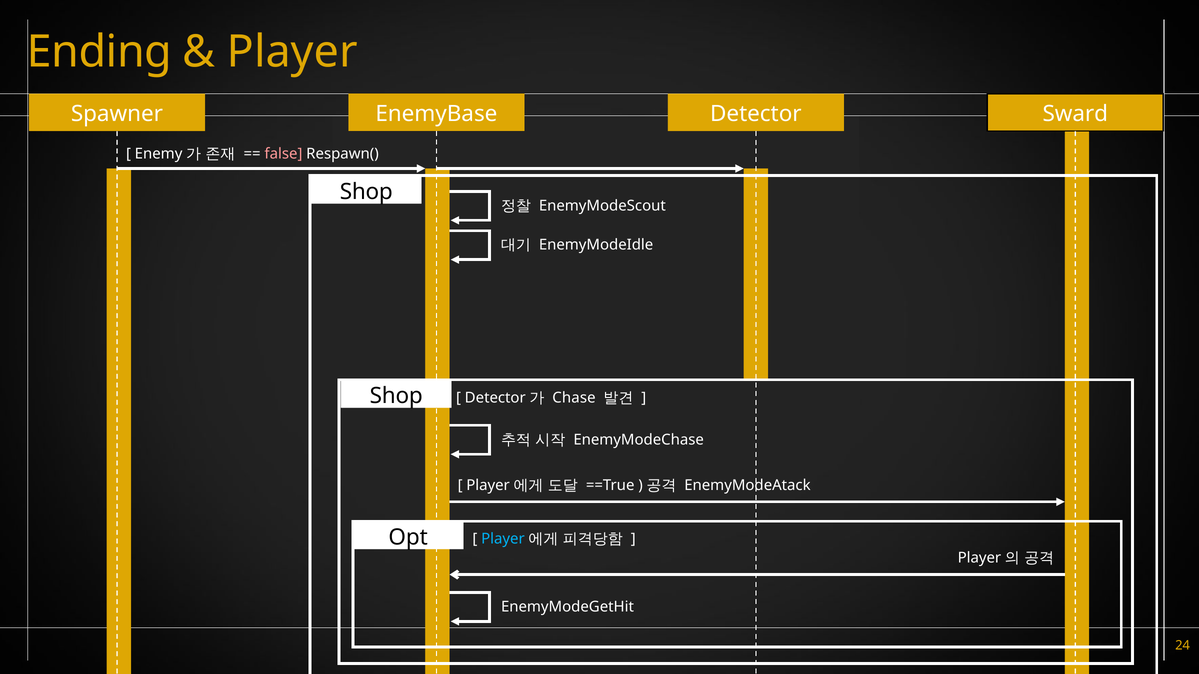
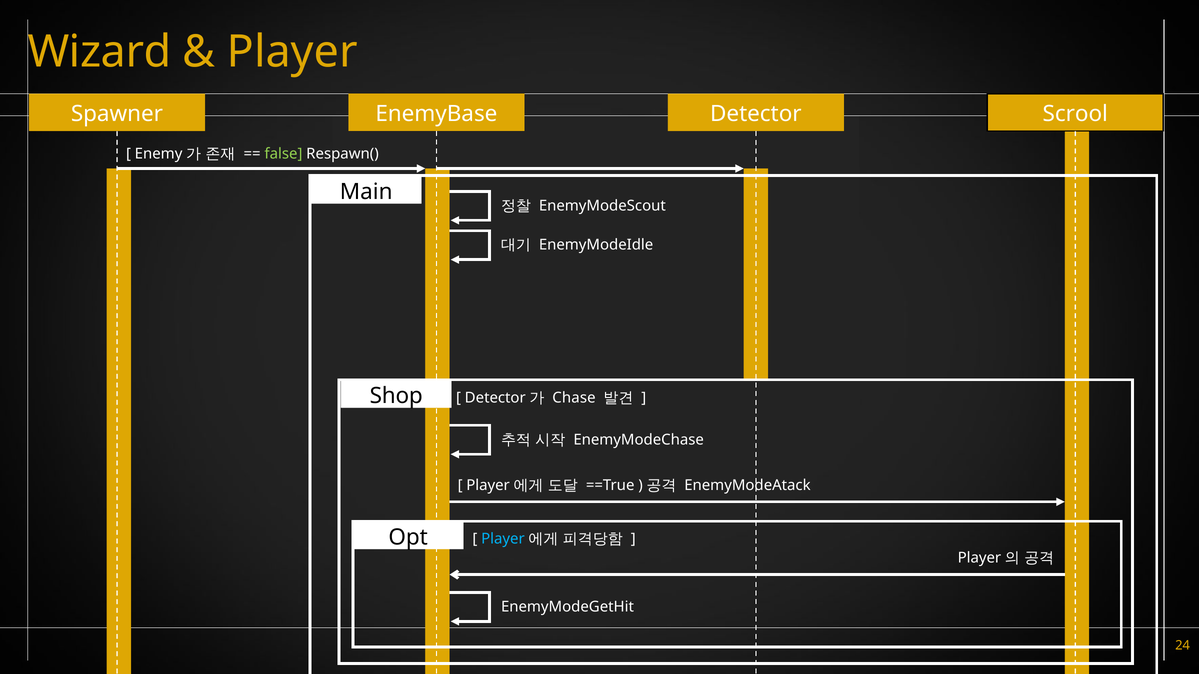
Ending: Ending -> Wizard
Sward: Sward -> Scrool
false colour: pink -> light green
Shop at (366, 192): Shop -> Main
